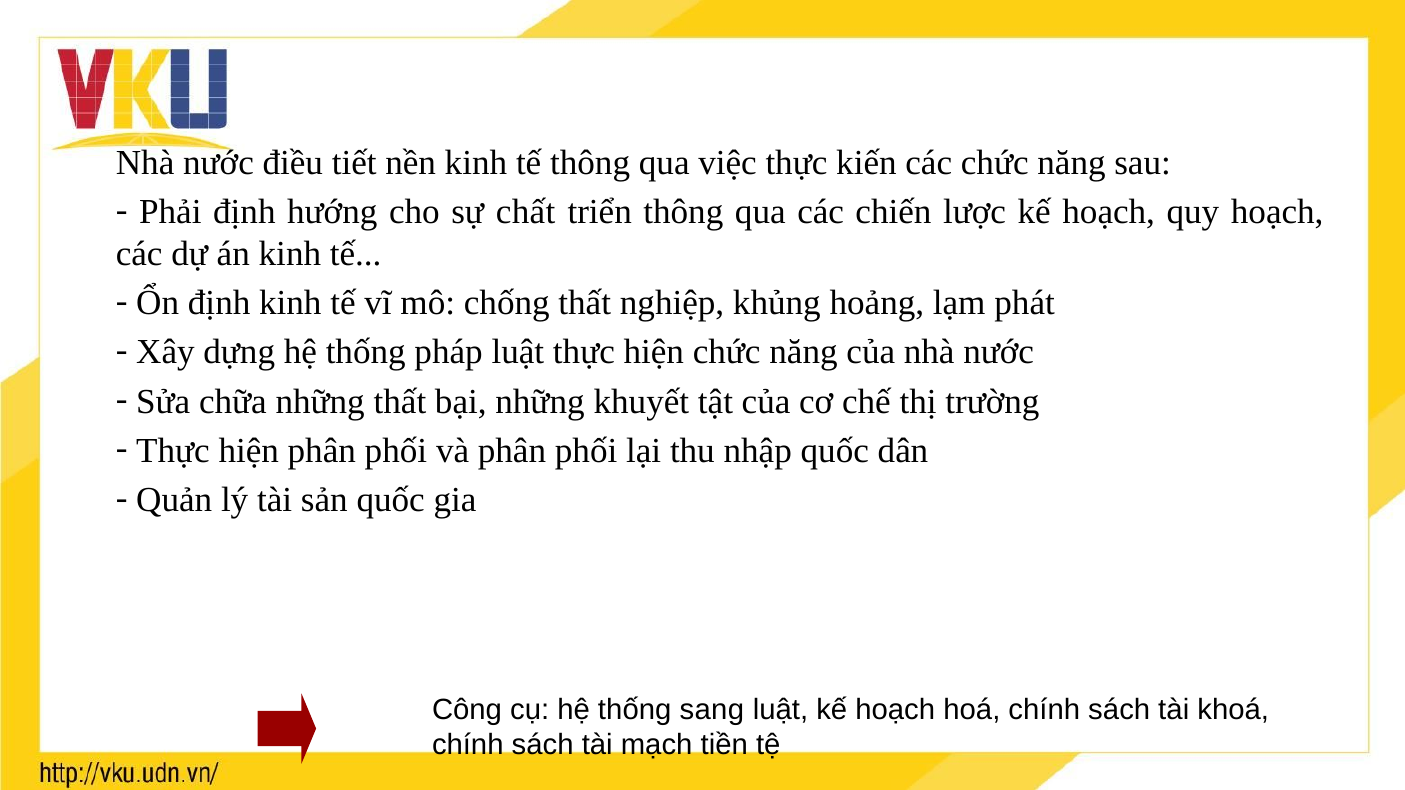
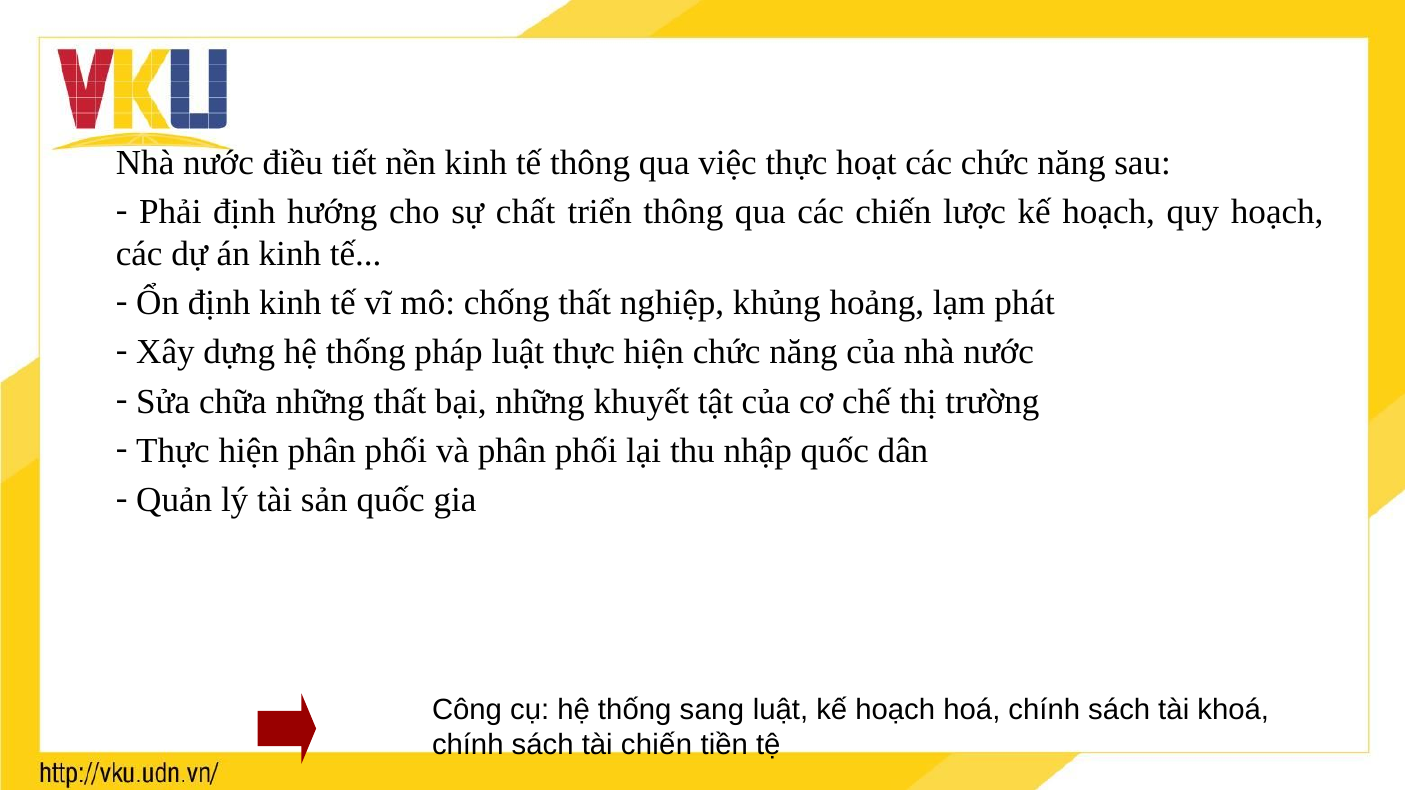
kiến: kiến -> hoạt
tài mạch: mạch -> chiến
